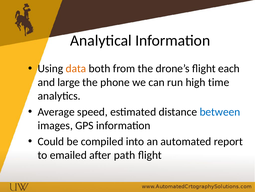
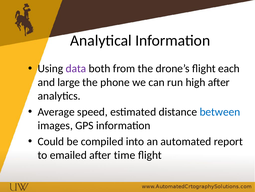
data colour: orange -> purple
high time: time -> after
path: path -> time
